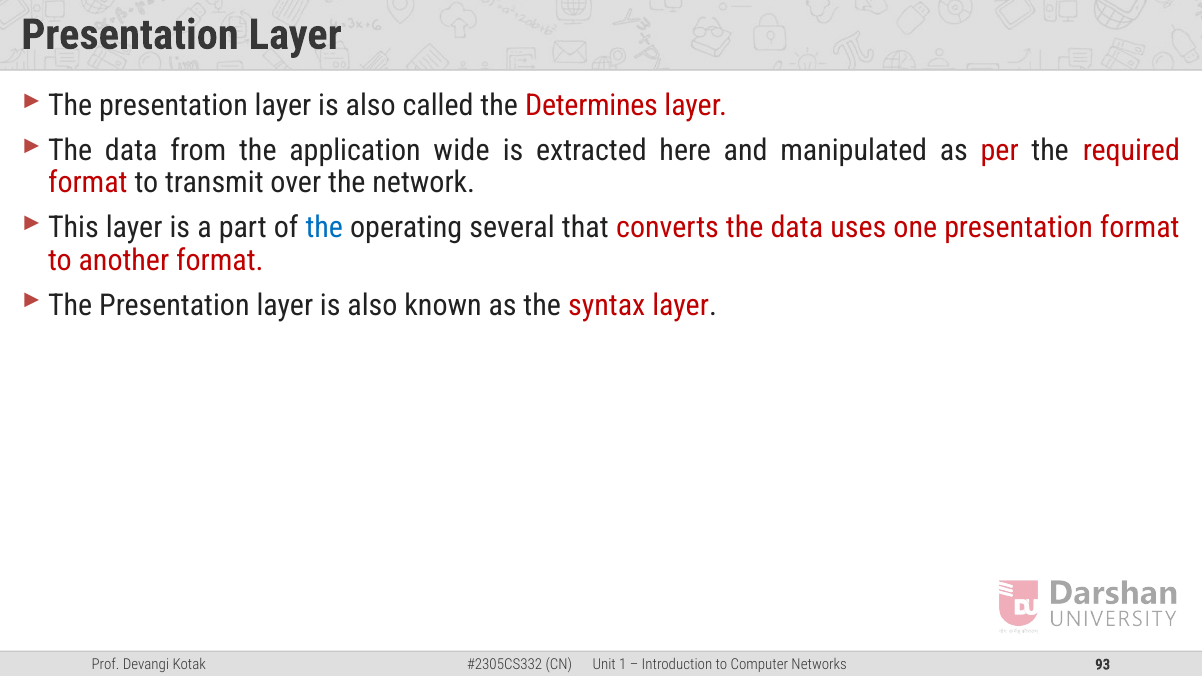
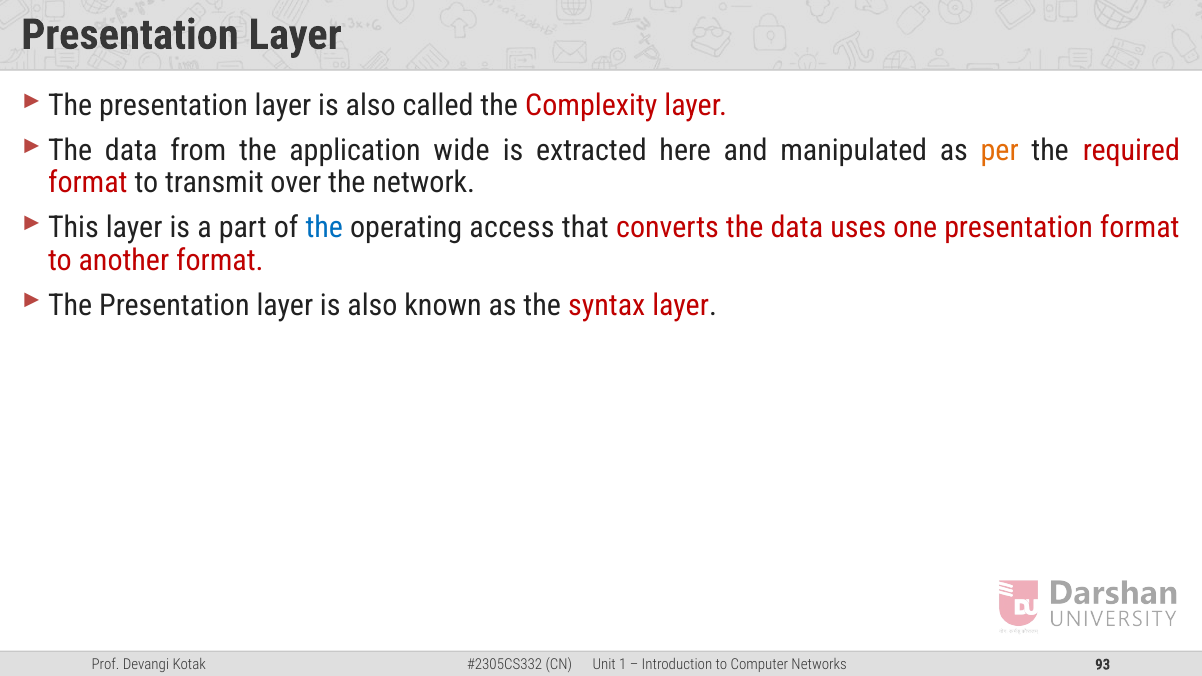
Determines: Determines -> Complexity
per colour: red -> orange
several: several -> access
